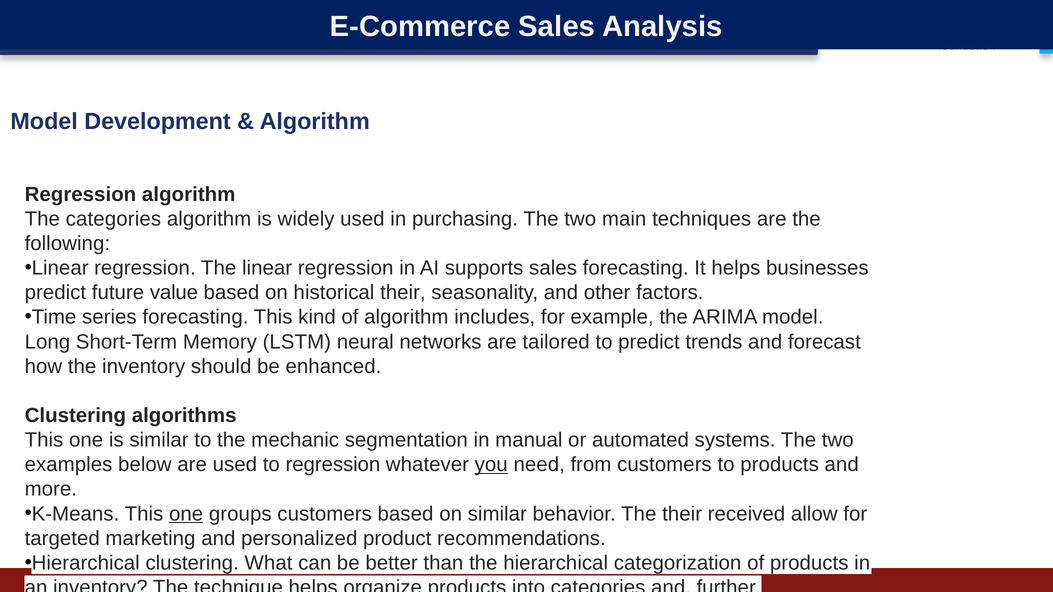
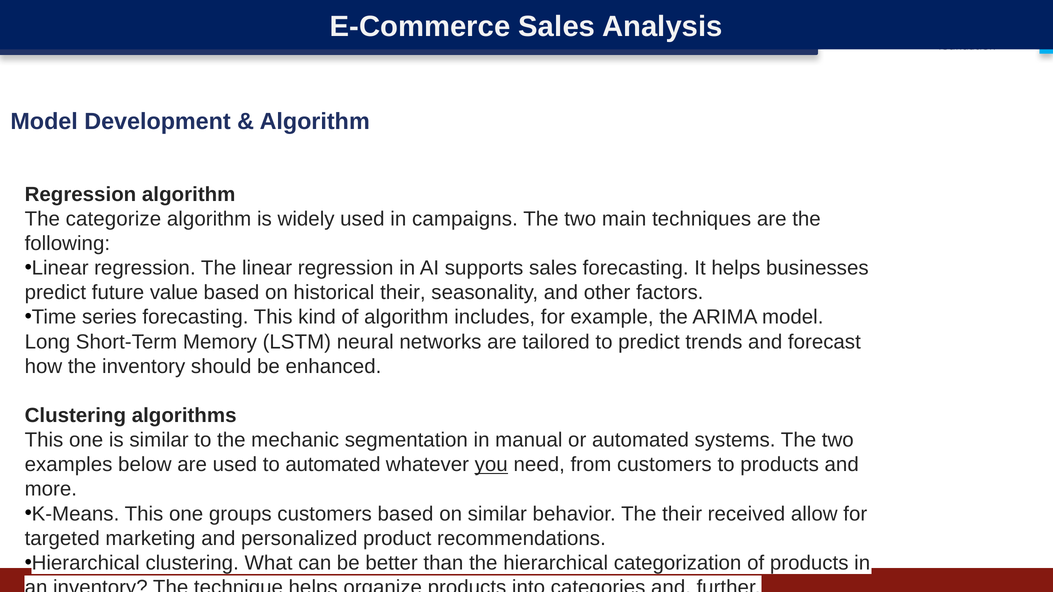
The categories: categories -> categorize
purchasing: purchasing -> campaigns
to regression: regression -> automated
one at (186, 514) underline: present -> none
